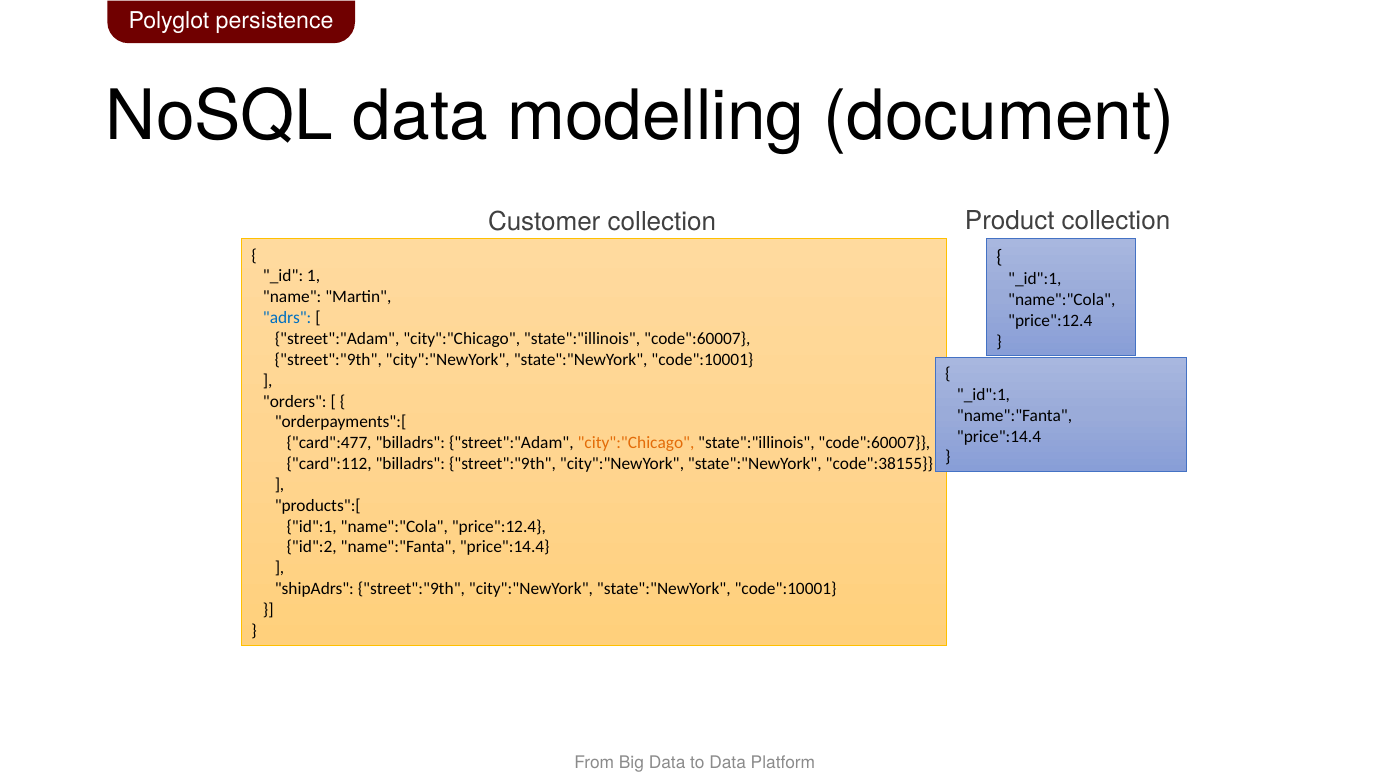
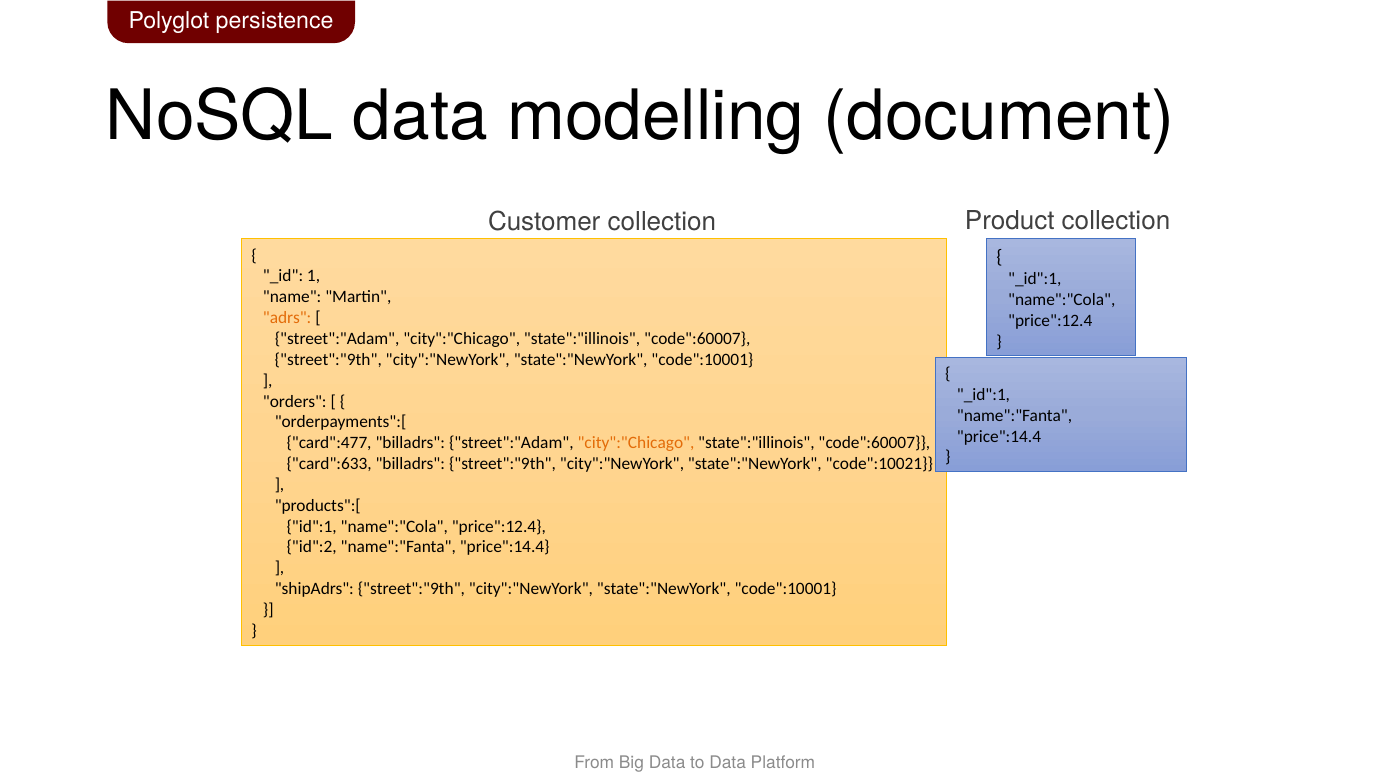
adrs colour: blue -> orange
card":112: card":112 -> card":633
code":38155: code":38155 -> code":10021
